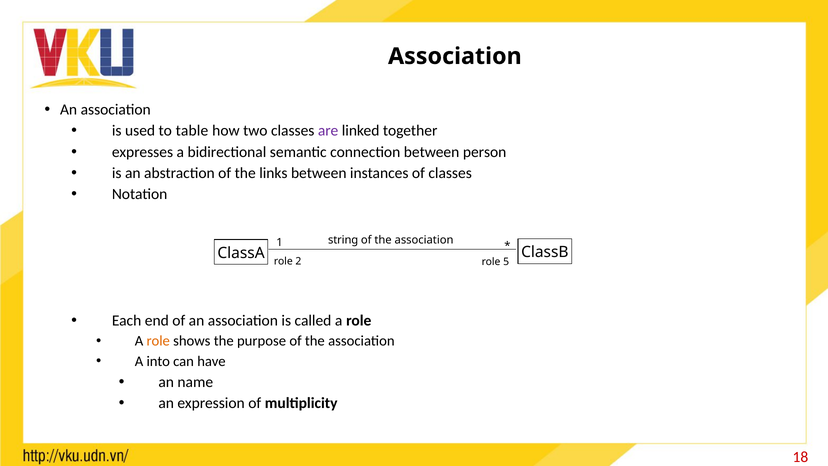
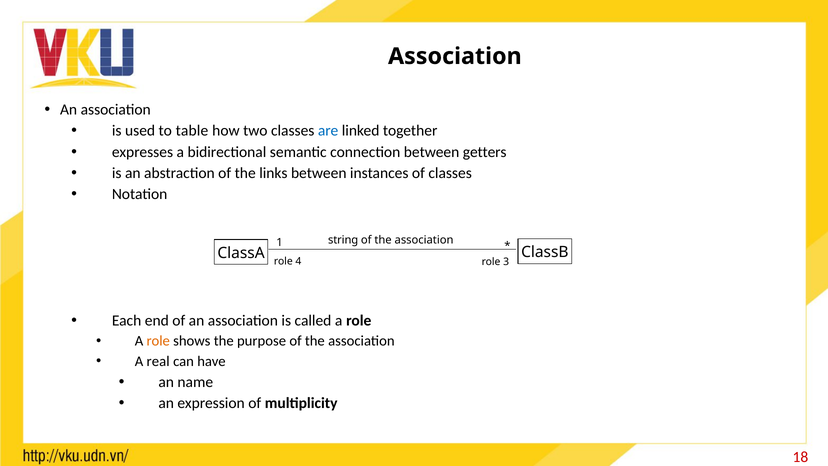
are colour: purple -> blue
person: person -> getters
2: 2 -> 4
5: 5 -> 3
into: into -> real
